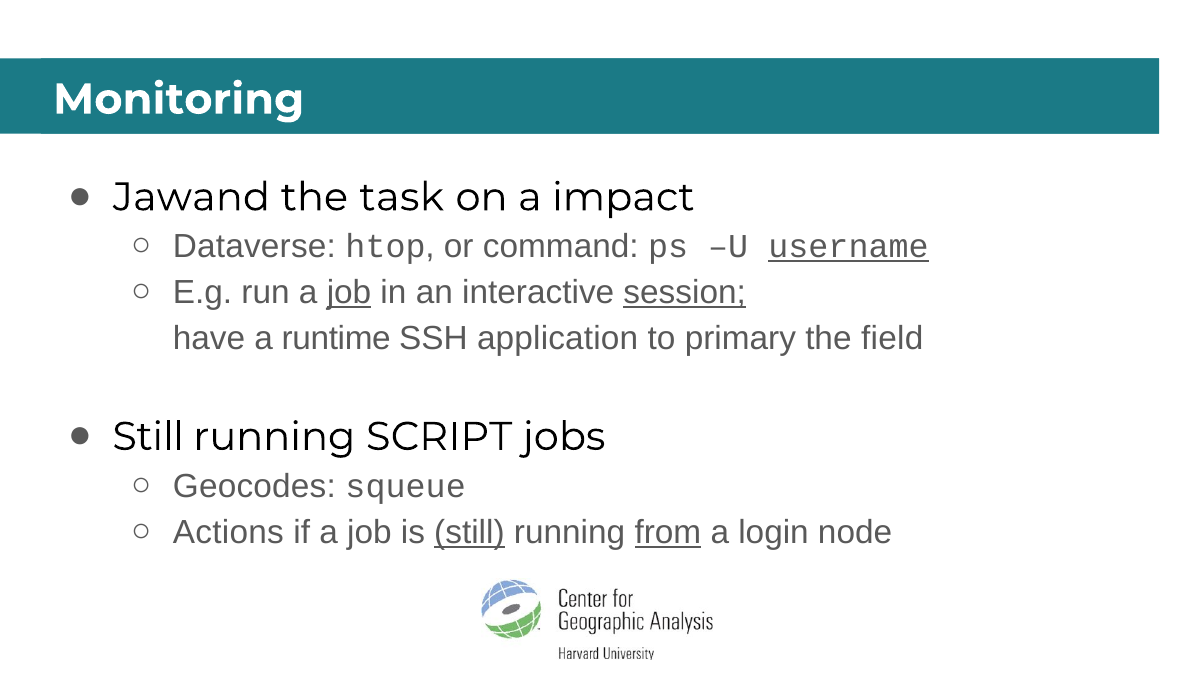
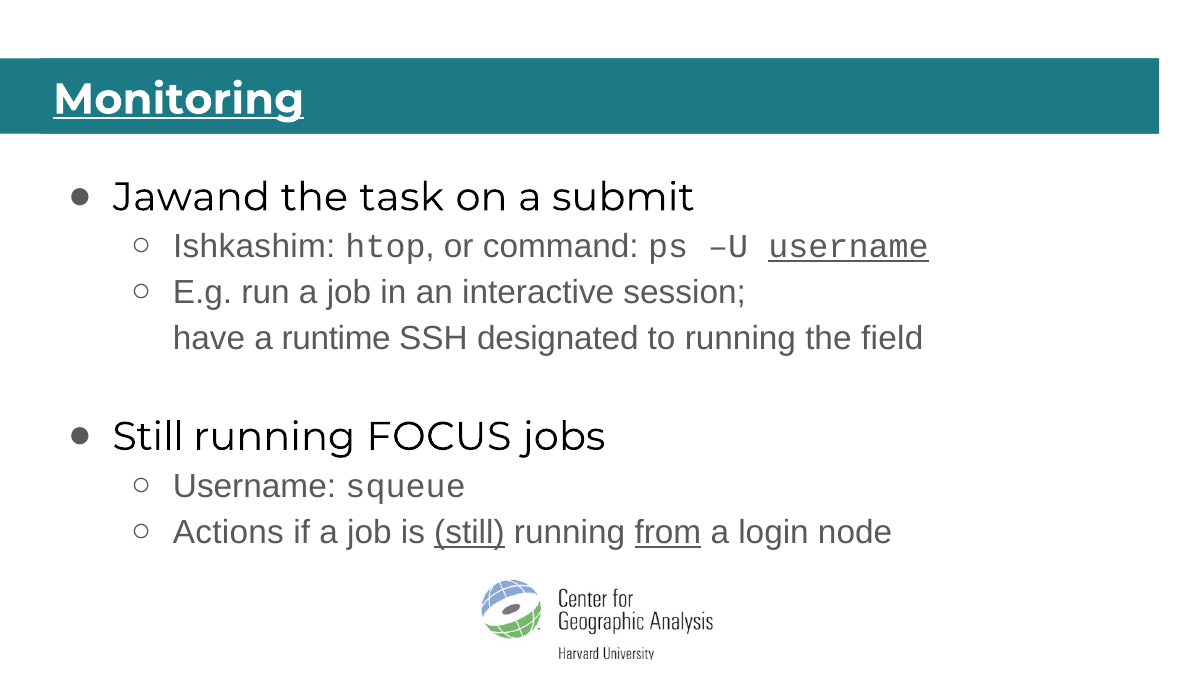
Monitoring underline: none -> present
impact: impact -> submit
Dataverse: Dataverse -> Ishkashim
job at (349, 293) underline: present -> none
session underline: present -> none
application: application -> designated
to primary: primary -> running
SCRIPT: SCRIPT -> FOCUS
Geocodes at (254, 486): Geocodes -> Username
